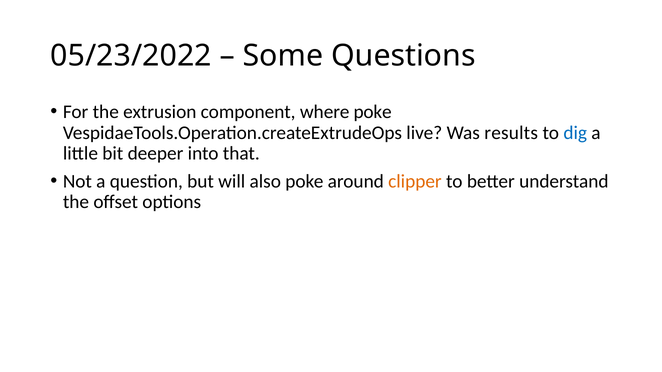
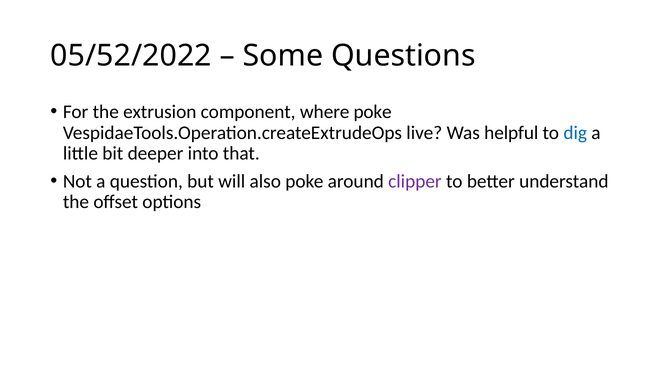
05/23/2022: 05/23/2022 -> 05/52/2022
results: results -> helpful
clipper colour: orange -> purple
